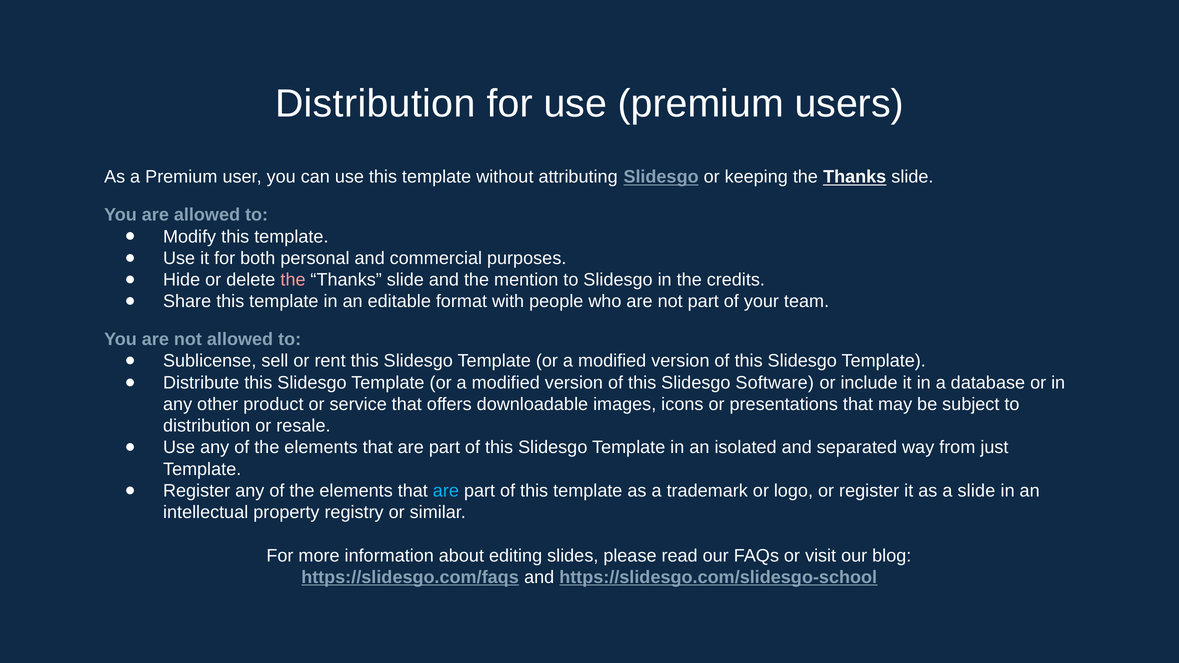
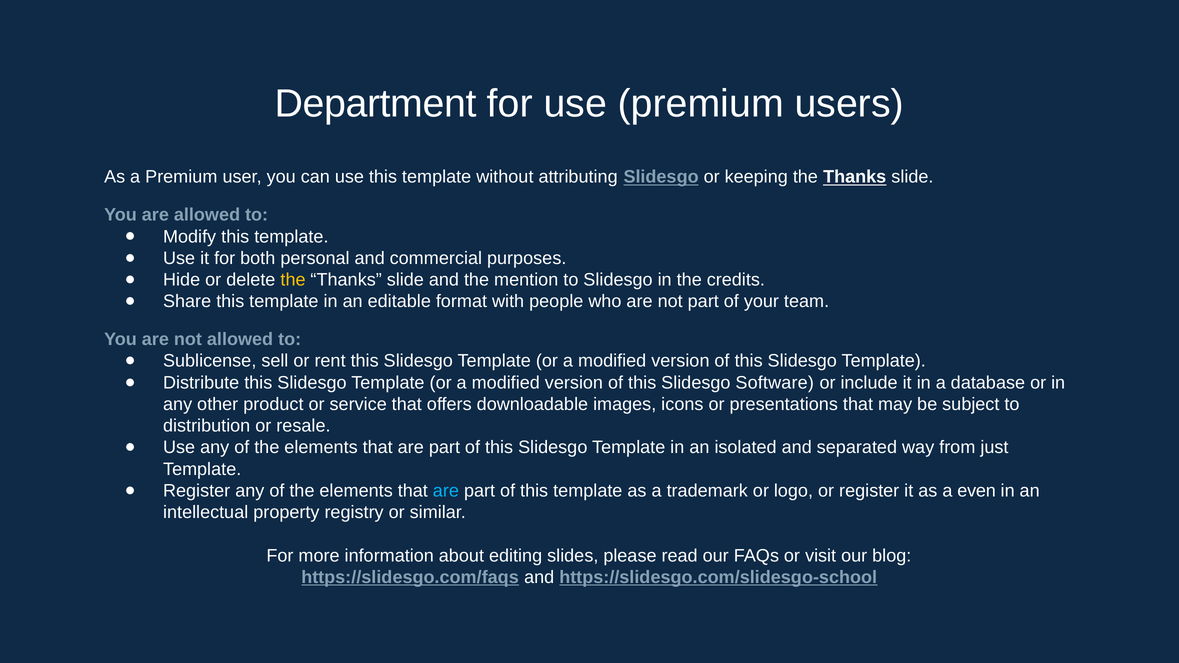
Distribution at (375, 104): Distribution -> Department
the at (293, 280) colour: pink -> yellow
a slide: slide -> even
